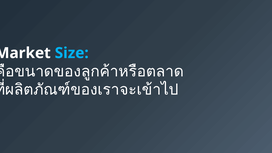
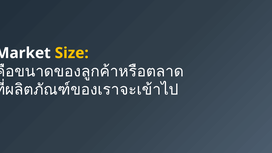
Size colour: light blue -> yellow
